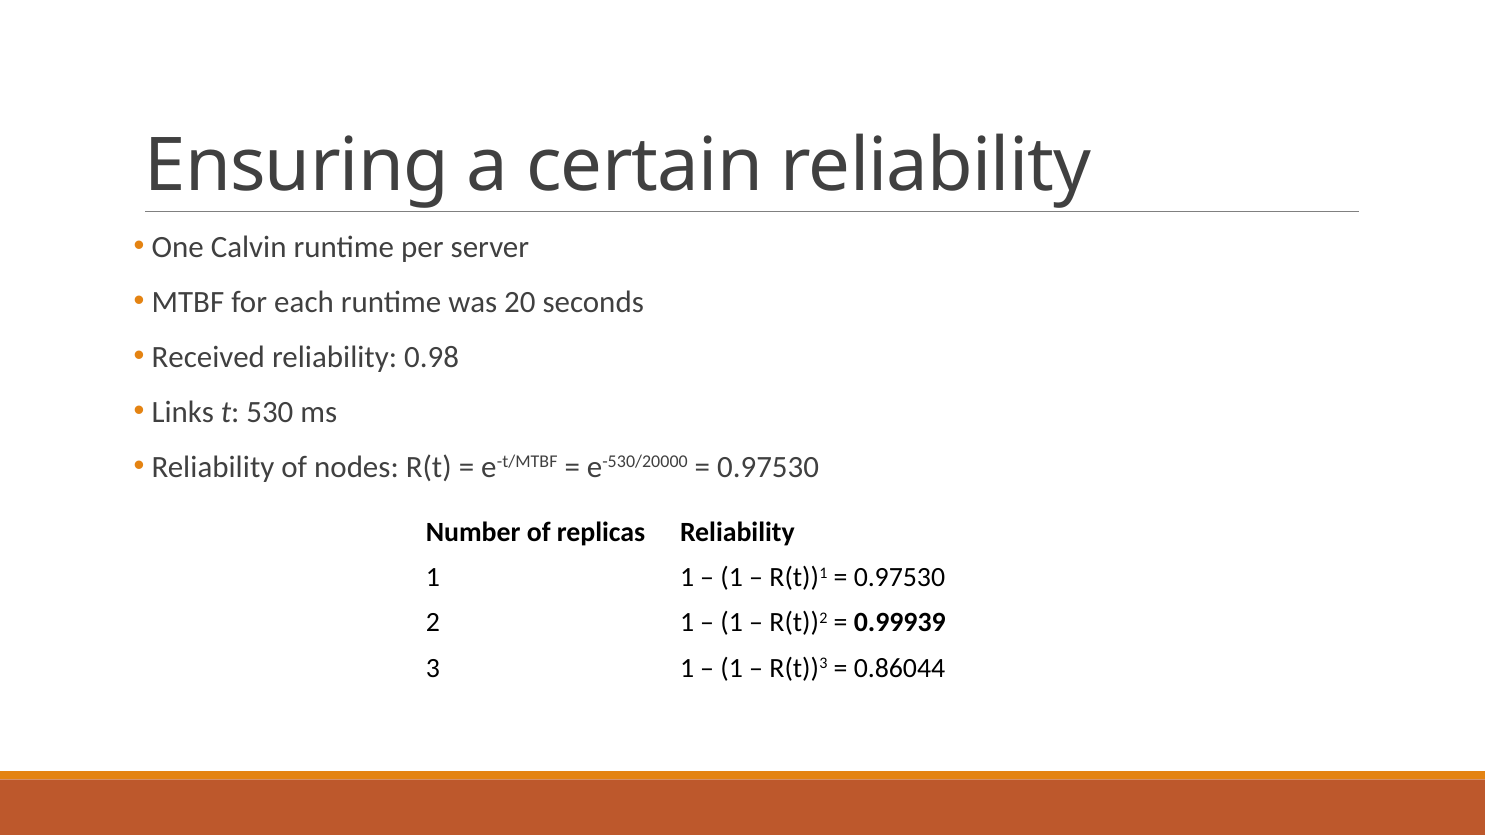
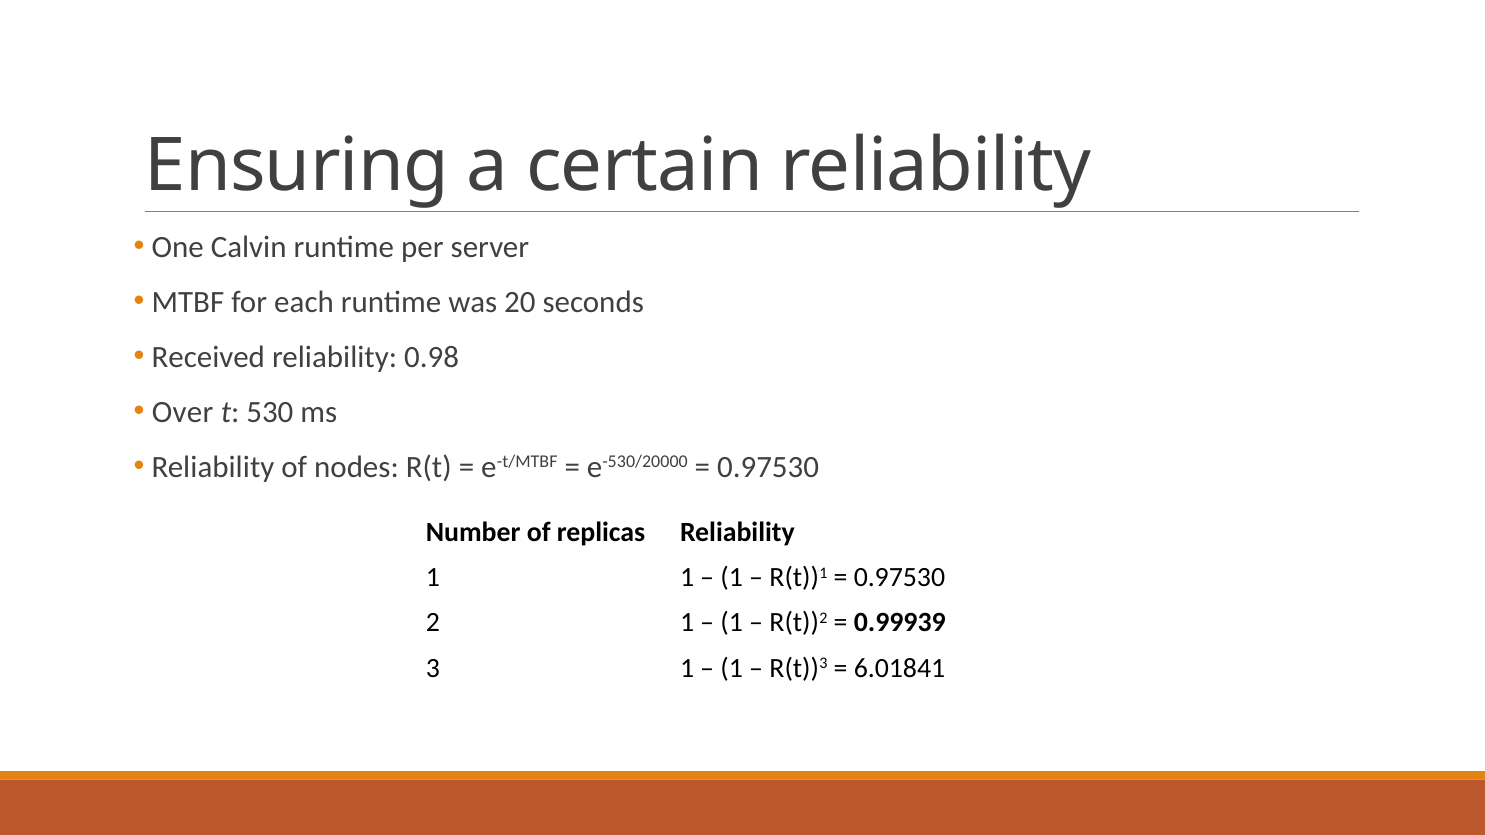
Links: Links -> Over
0.86044: 0.86044 -> 6.01841
